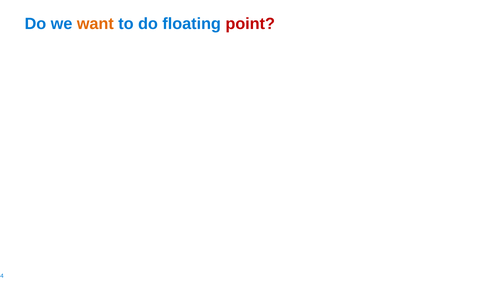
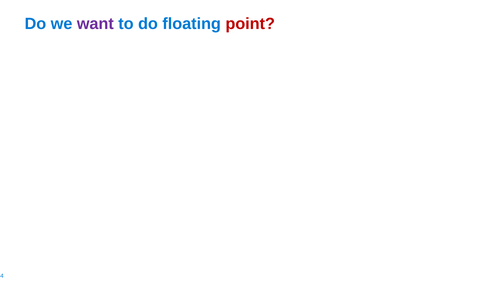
want colour: orange -> purple
